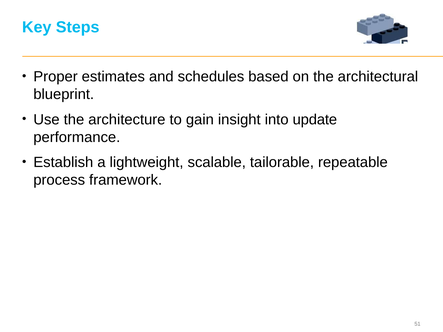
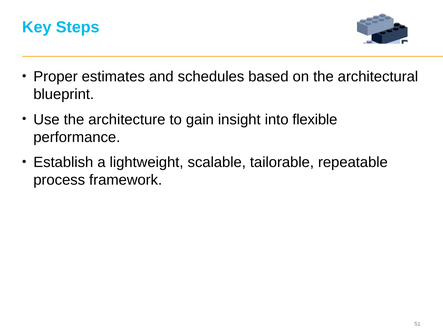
update: update -> flexible
